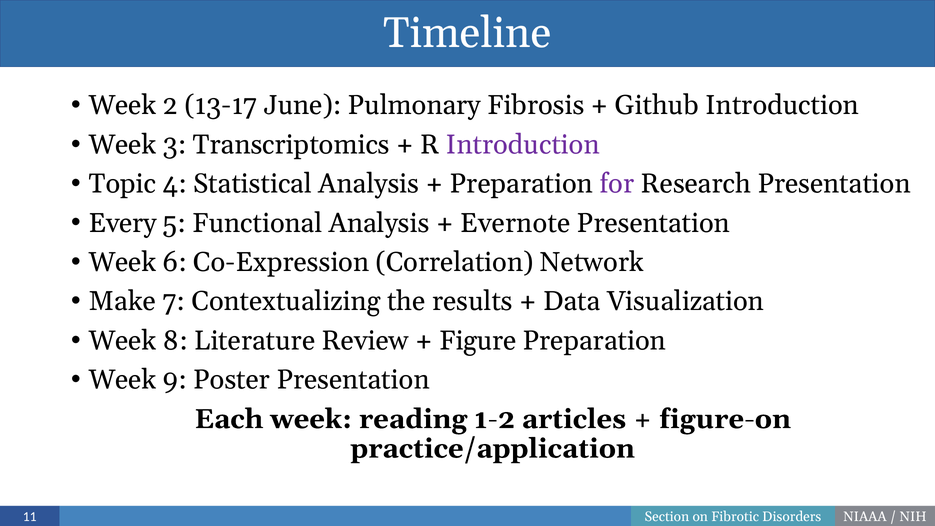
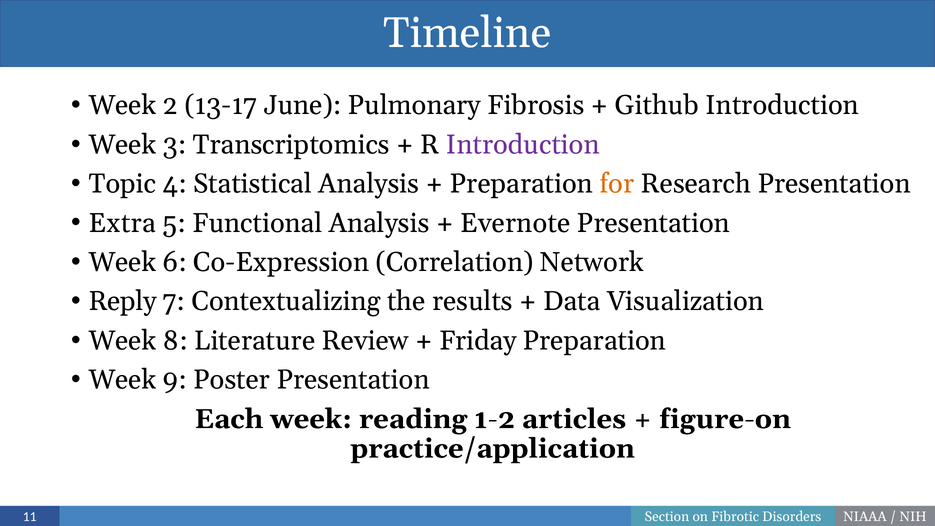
for colour: purple -> orange
Every: Every -> Extra
Make: Make -> Reply
Figure: Figure -> Friday
